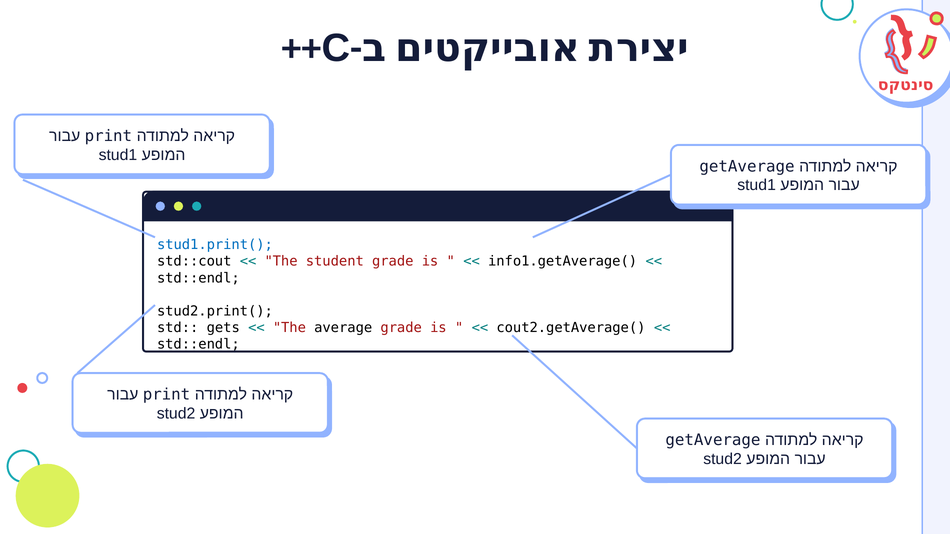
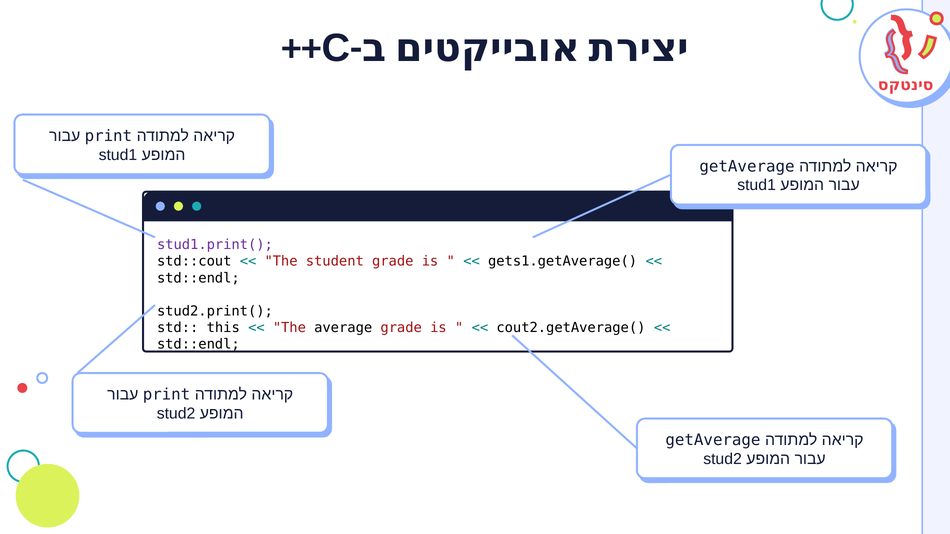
stud1.print( colour: blue -> purple
info1.getAverage(: info1.getAverage( -> gets1.getAverage(
gets: gets -> this
